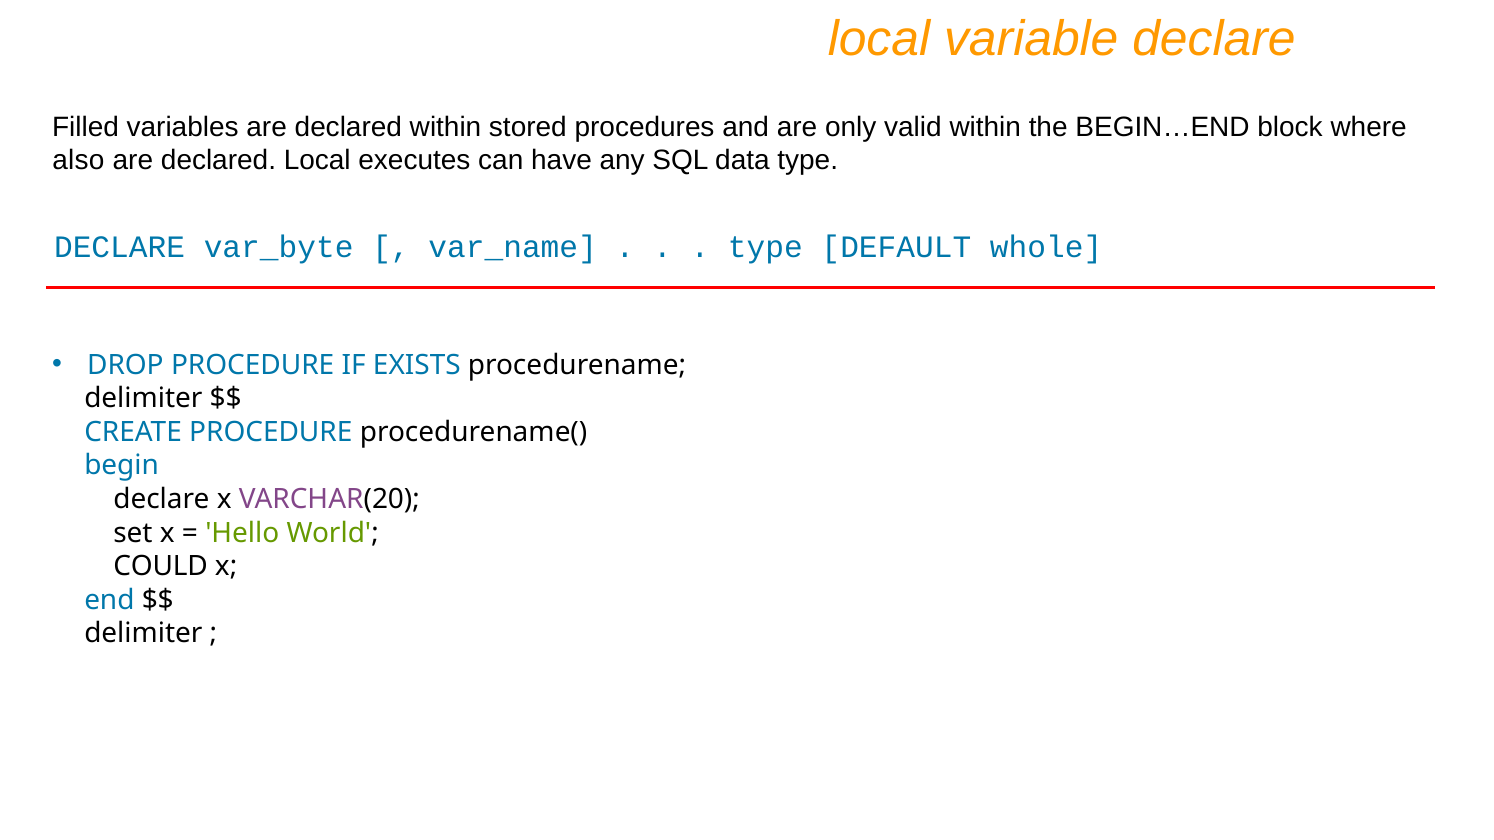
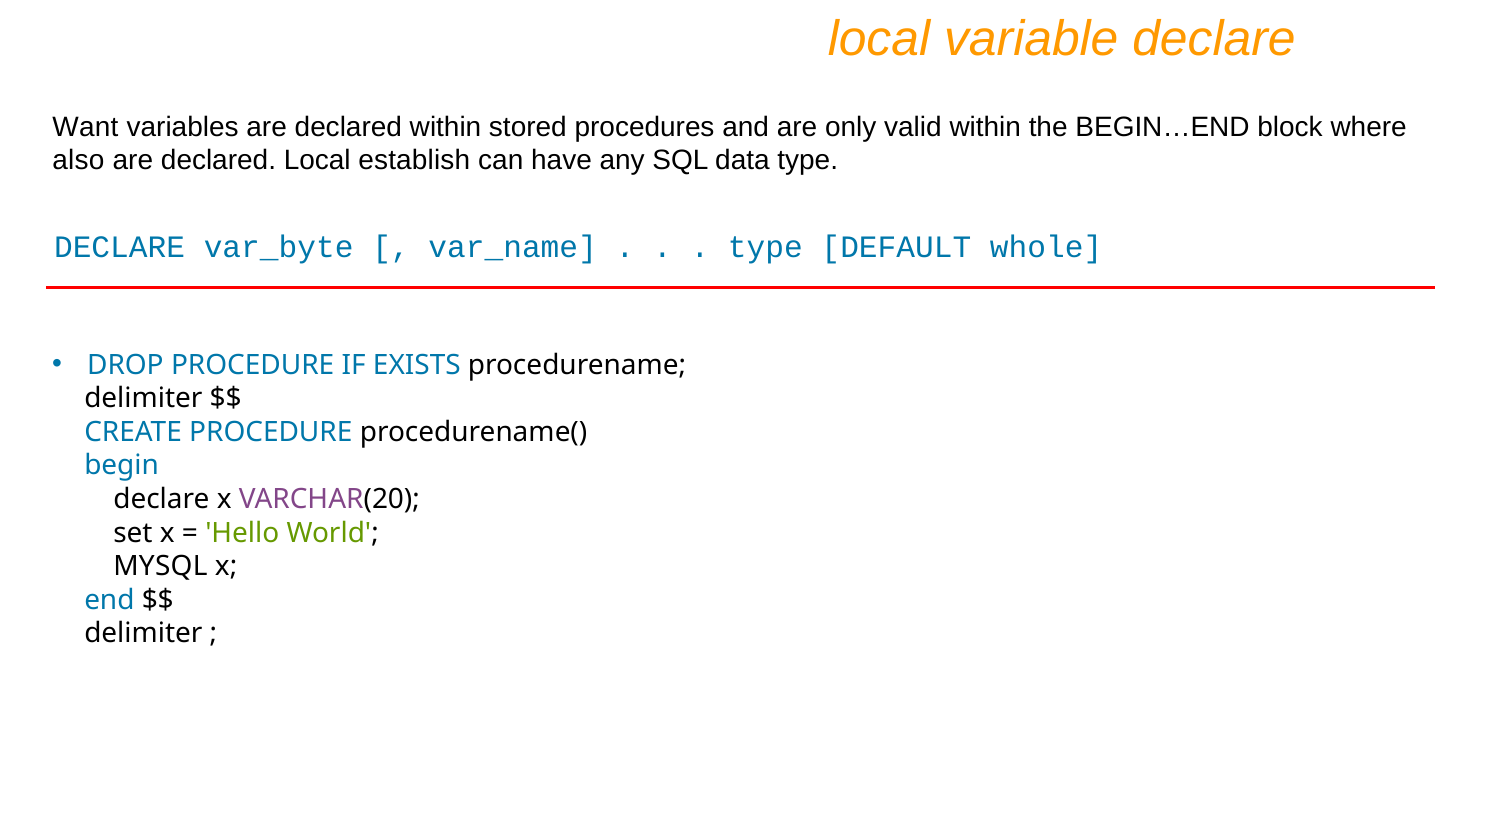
Filled: Filled -> Want
executes: executes -> establish
COULD: COULD -> MYSQL
